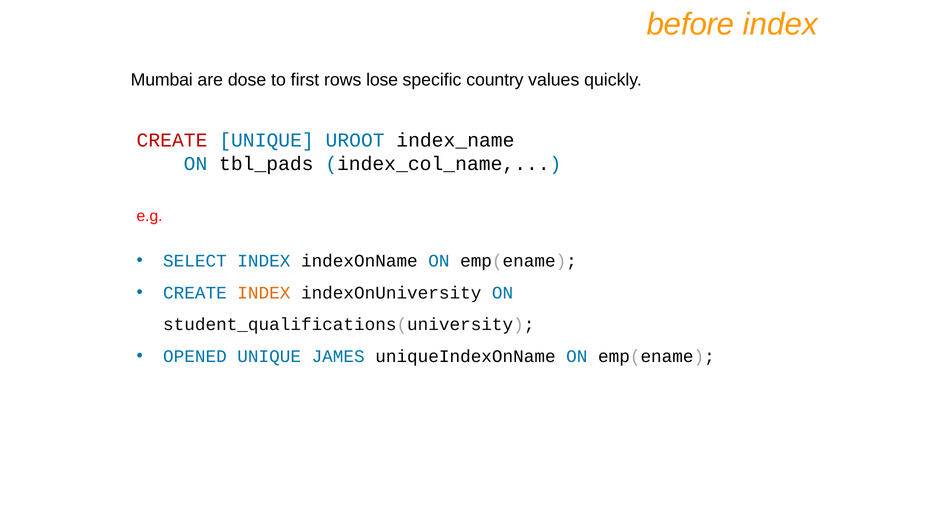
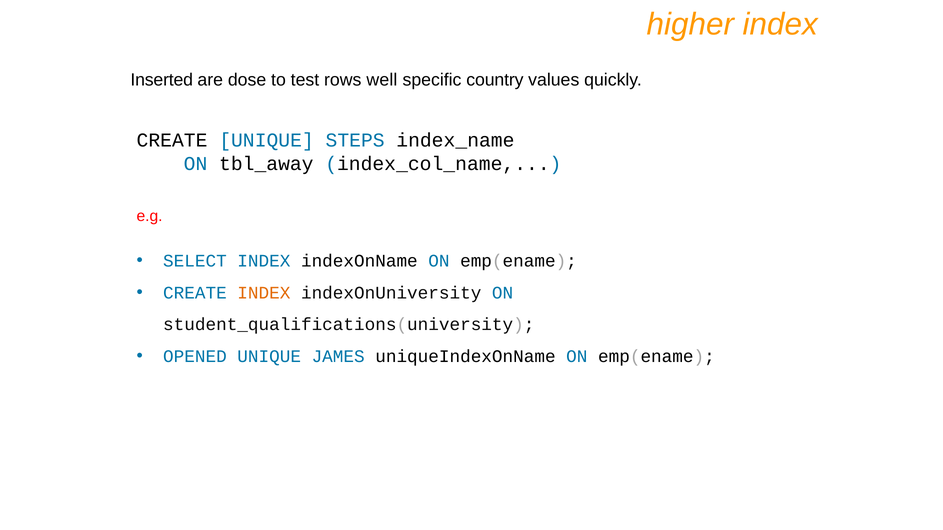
before: before -> higher
Mumbai: Mumbai -> Inserted
first: first -> test
lose: lose -> well
CREATE at (172, 140) colour: red -> black
UROOT: UROOT -> STEPS
tbl_pads: tbl_pads -> tbl_away
